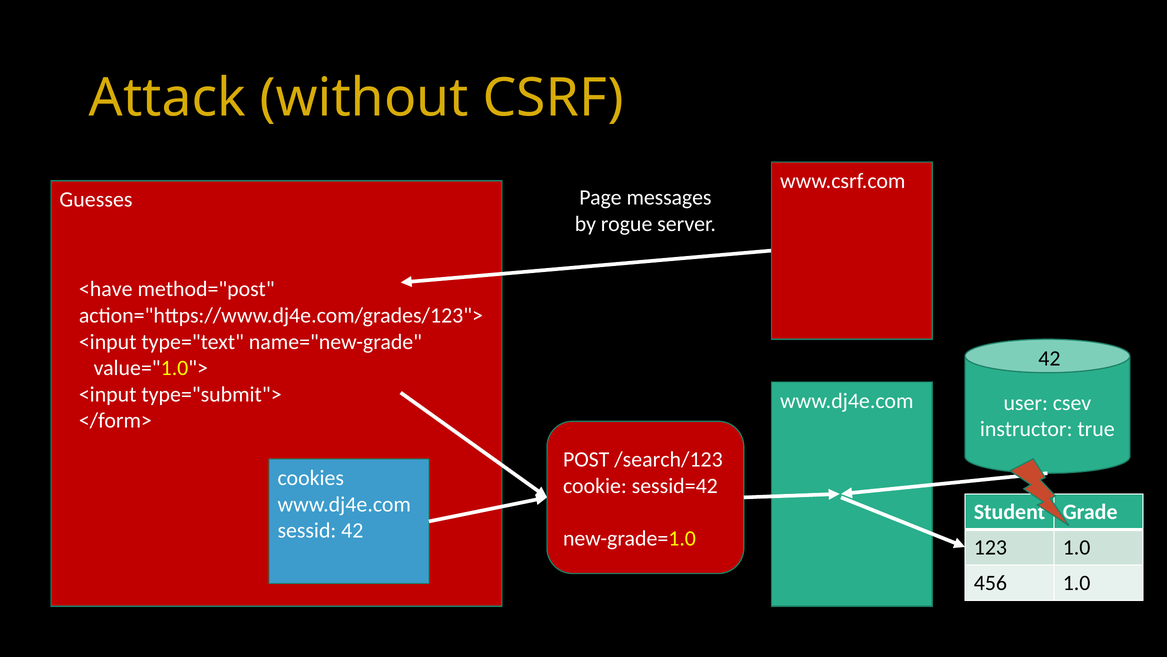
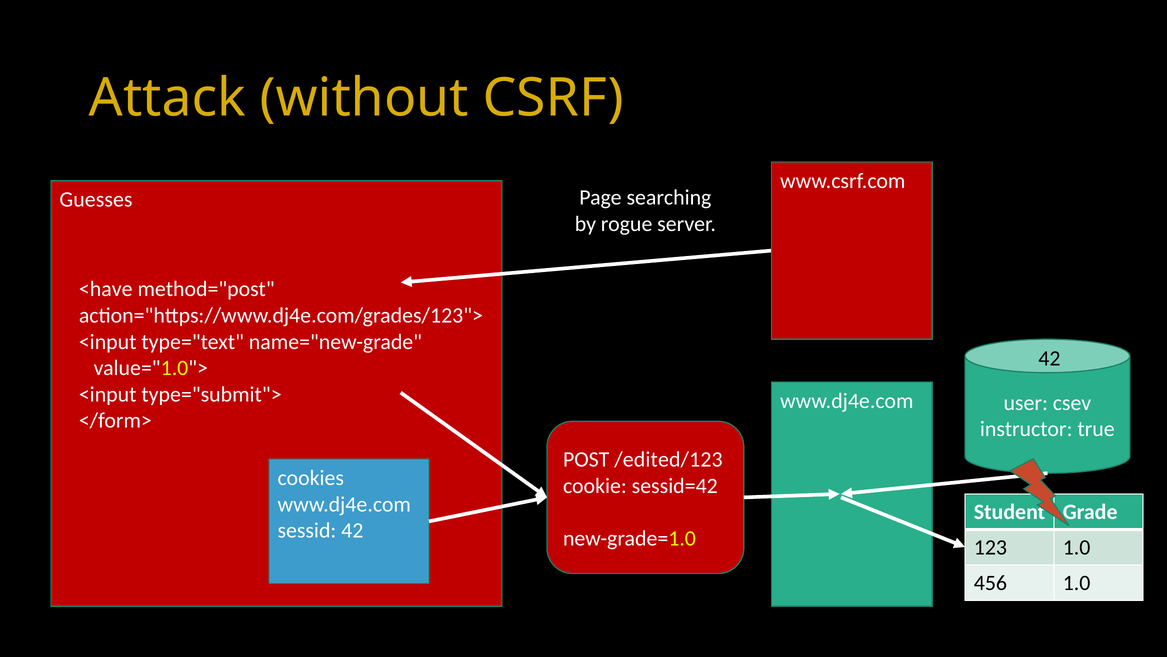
messages: messages -> searching
/search/123: /search/123 -> /edited/123
